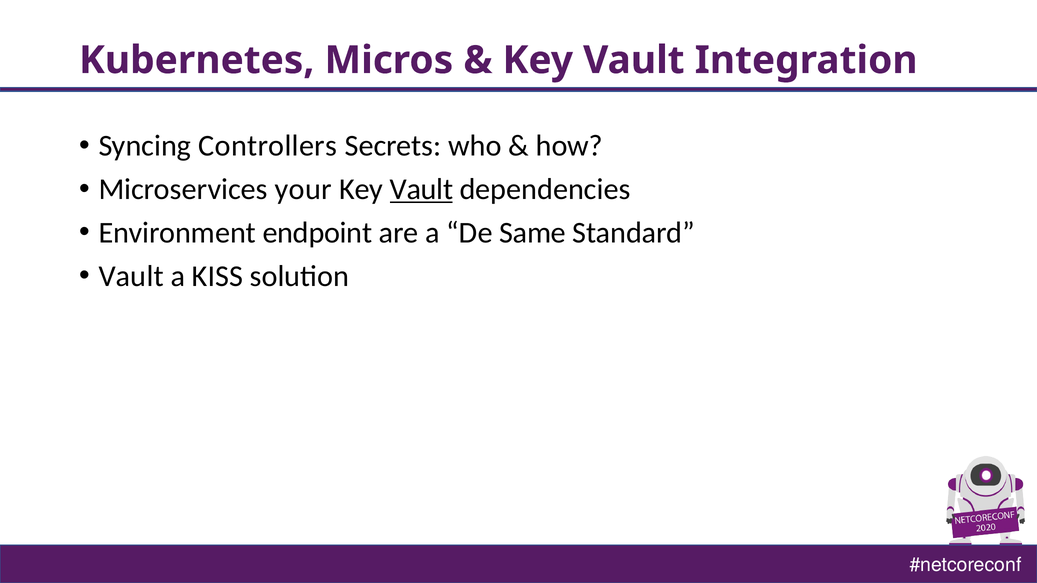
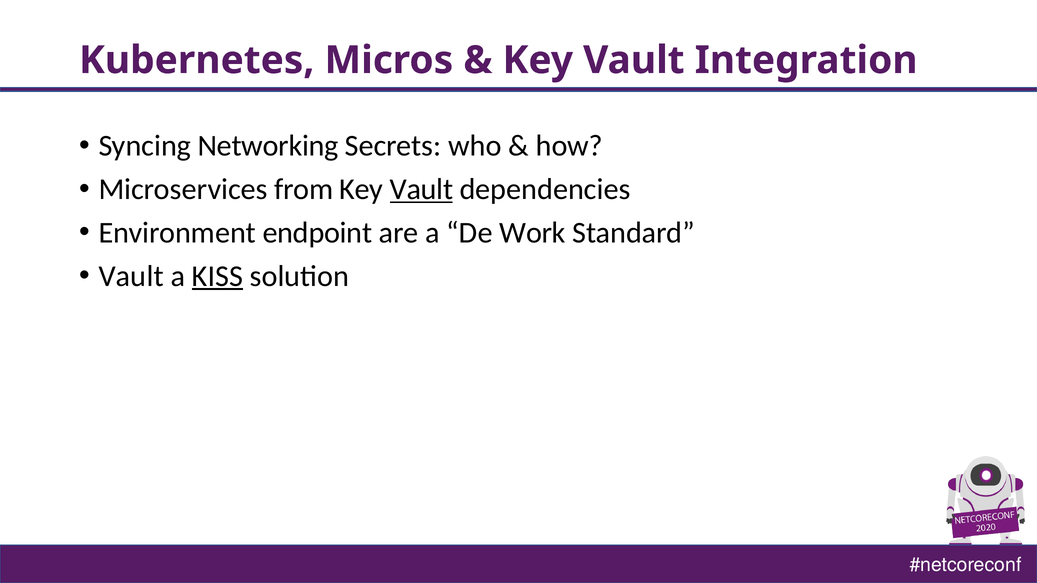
Controllers: Controllers -> Networking
your: your -> from
Same: Same -> Work
KISS underline: none -> present
